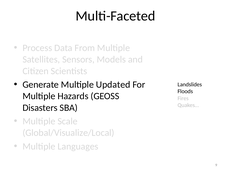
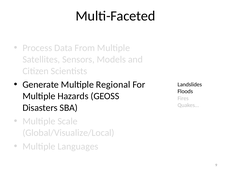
Updated: Updated -> Regional
